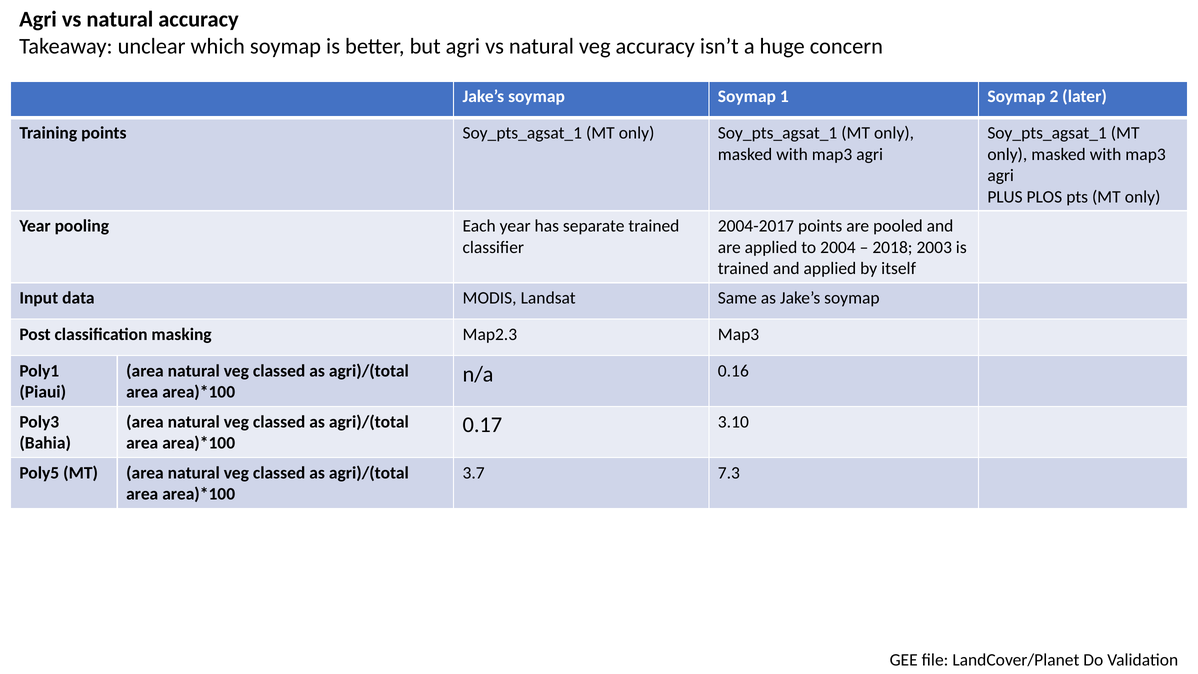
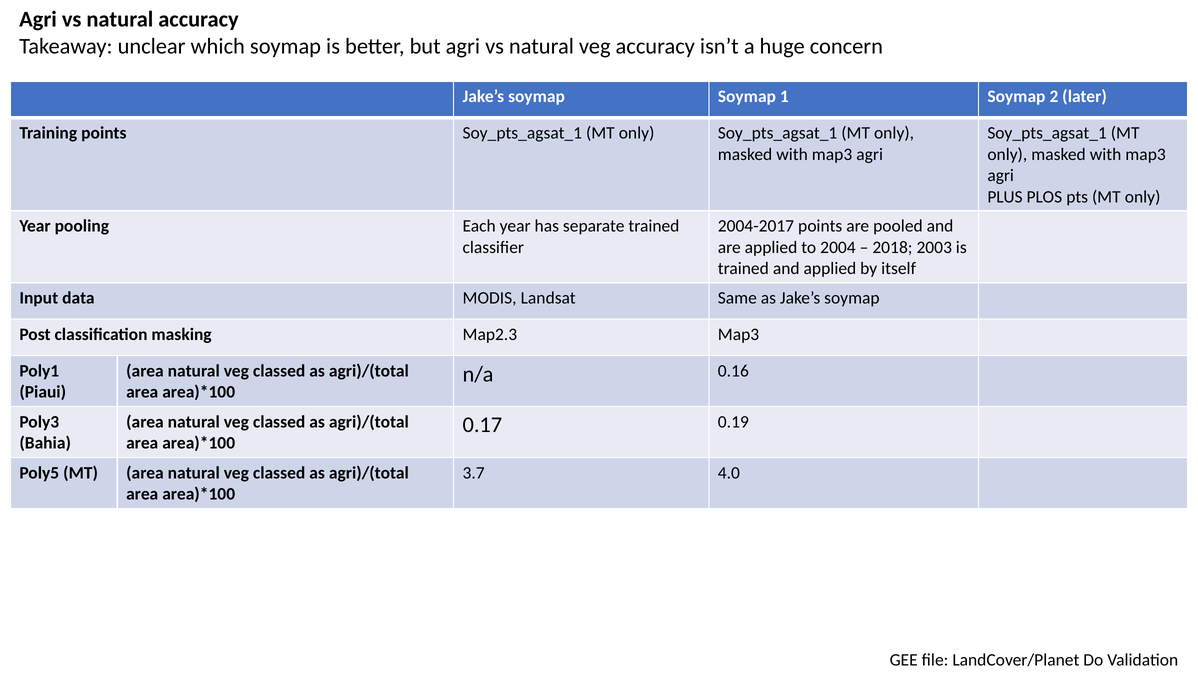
3.10: 3.10 -> 0.19
7.3: 7.3 -> 4.0
